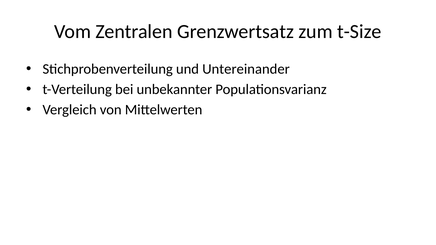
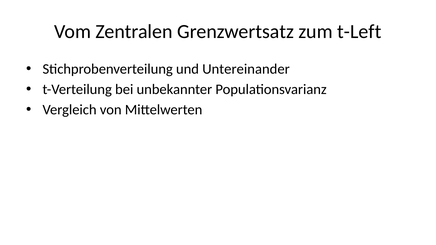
t-Size: t-Size -> t-Left
